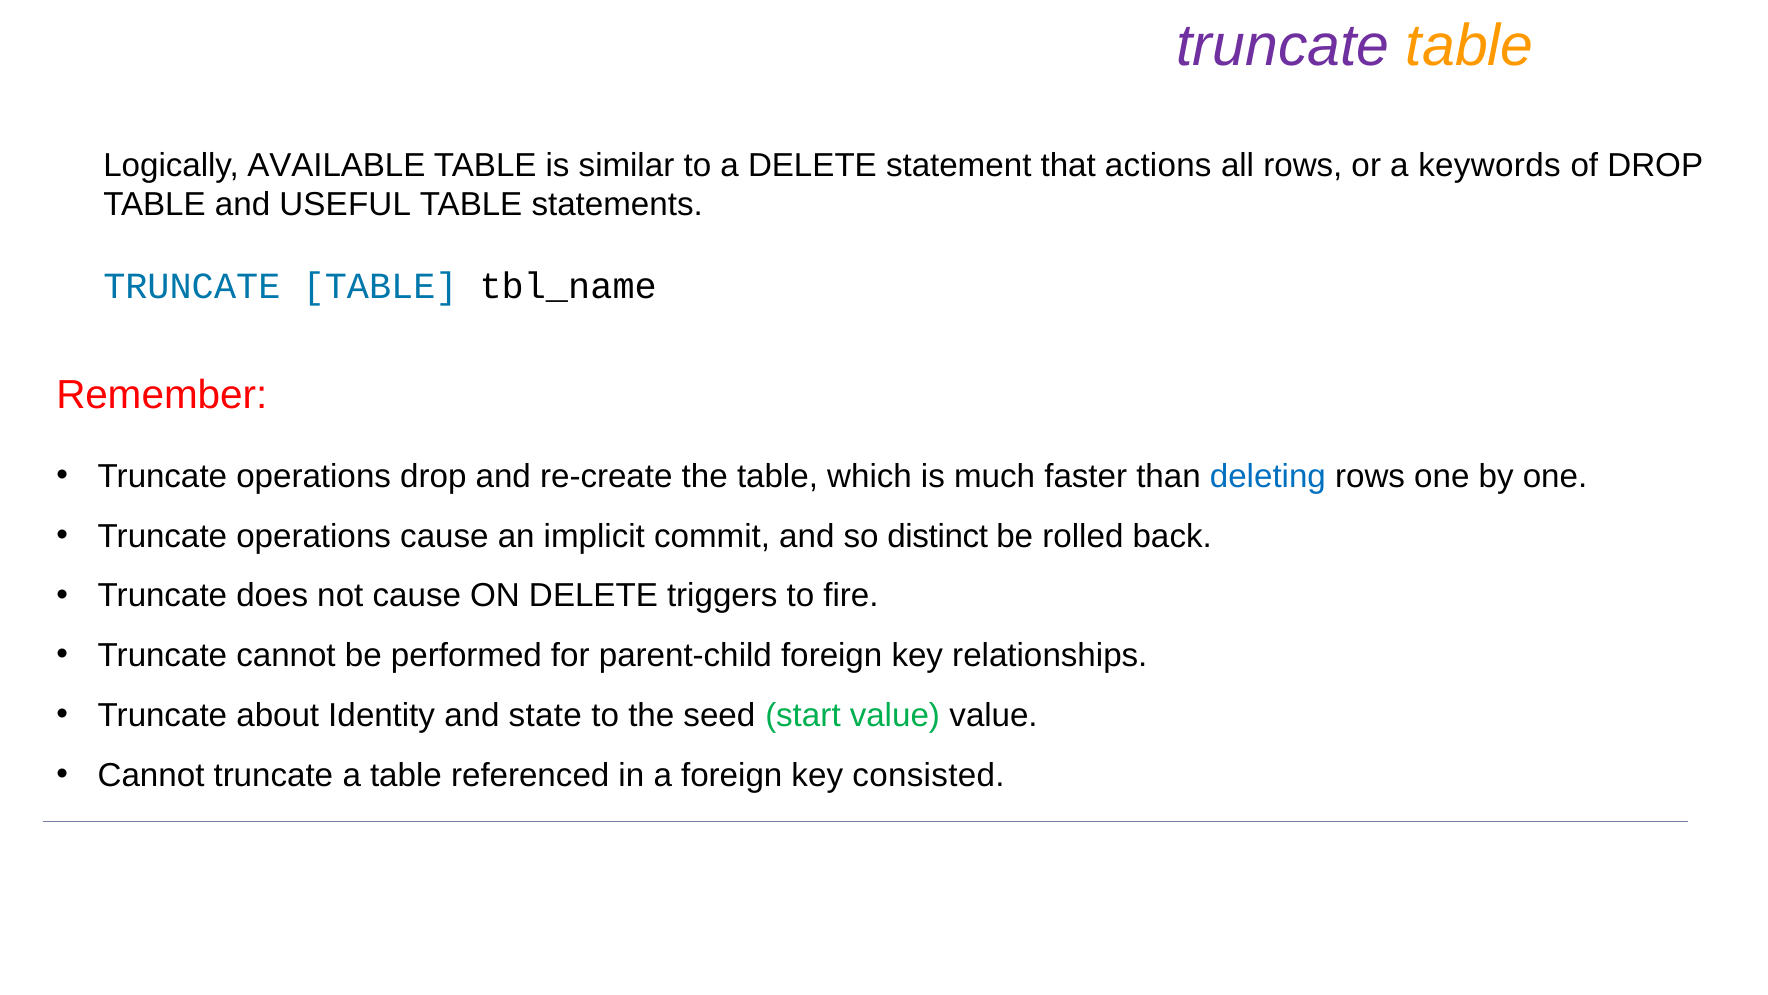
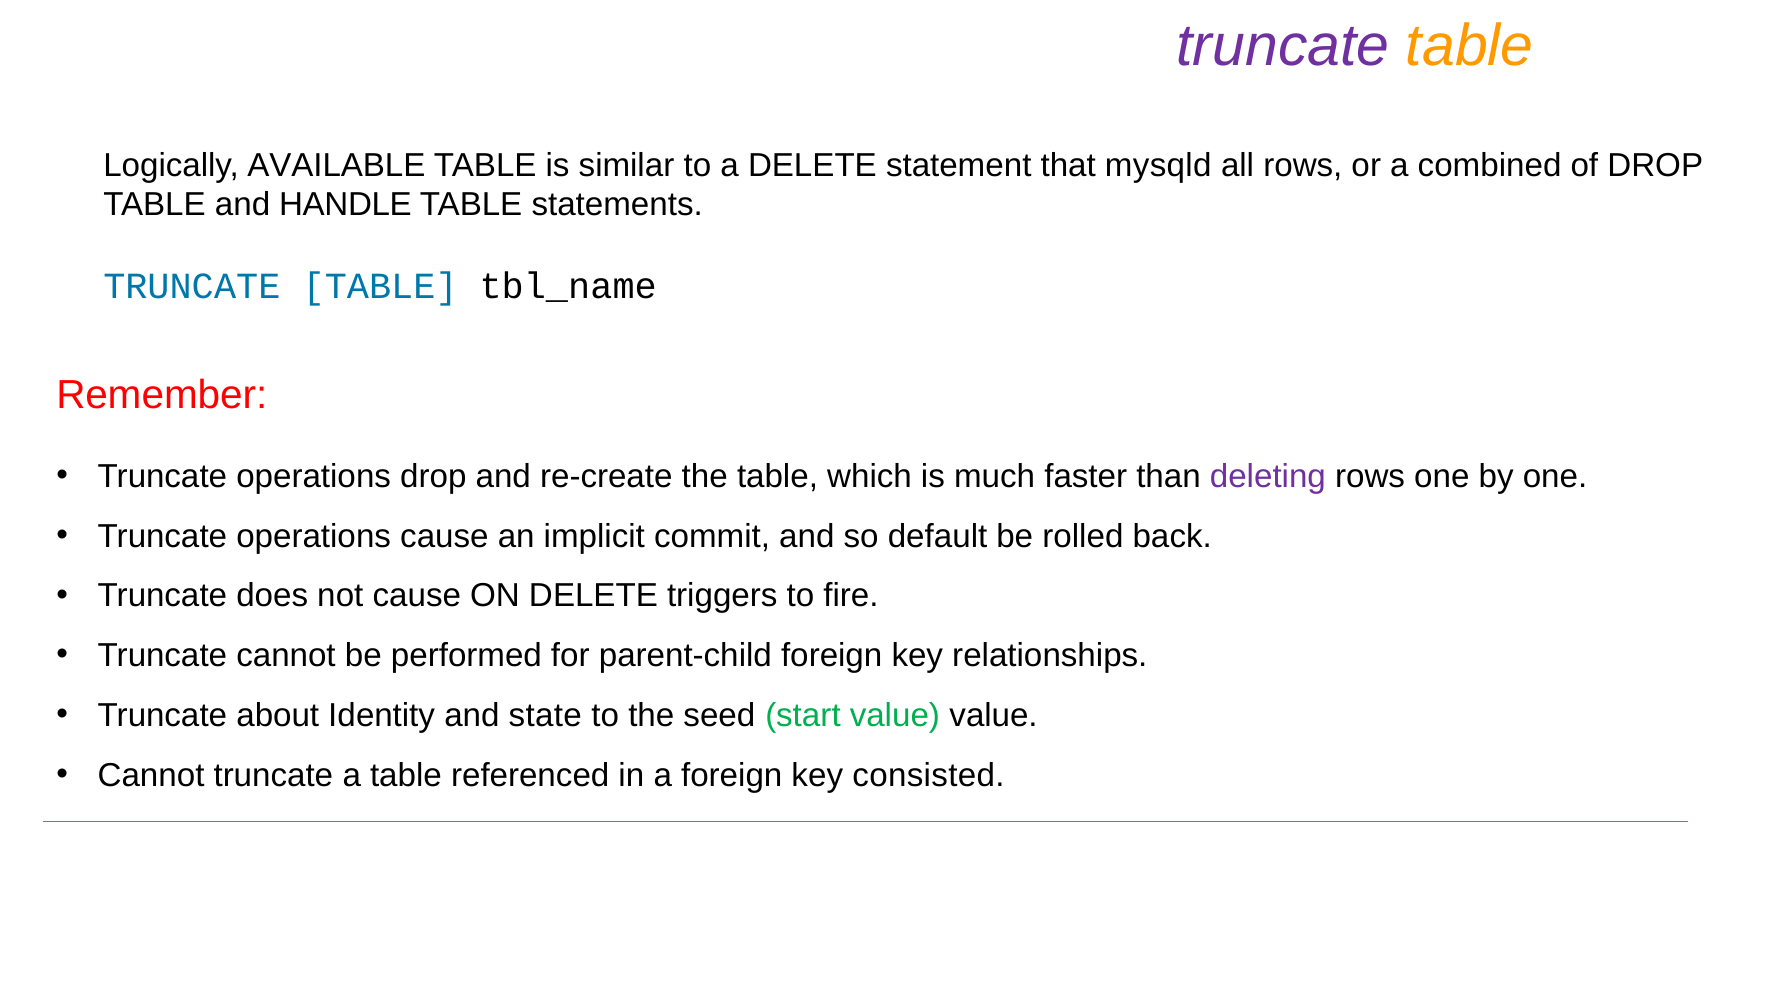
actions: actions -> mysqld
keywords: keywords -> combined
USEFUL: USEFUL -> HANDLE
deleting colour: blue -> purple
distinct: distinct -> default
